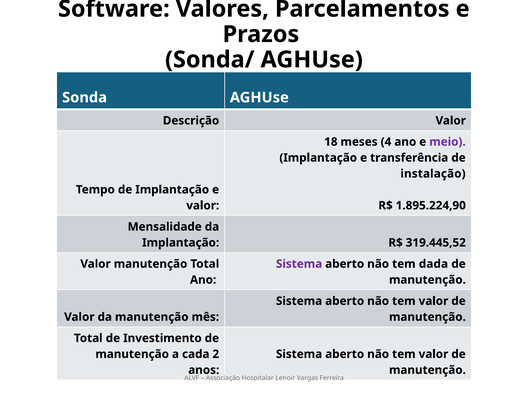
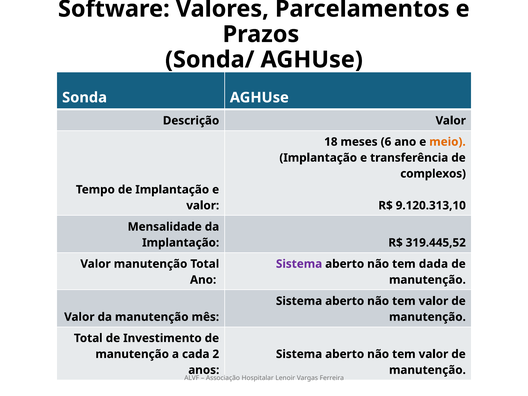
4: 4 -> 6
meio colour: purple -> orange
instalação: instalação -> complexos
1.895.224,90: 1.895.224,90 -> 9.120.313,10
